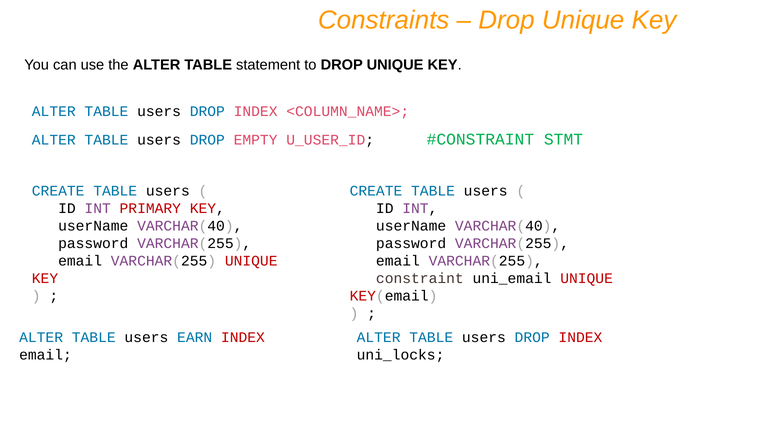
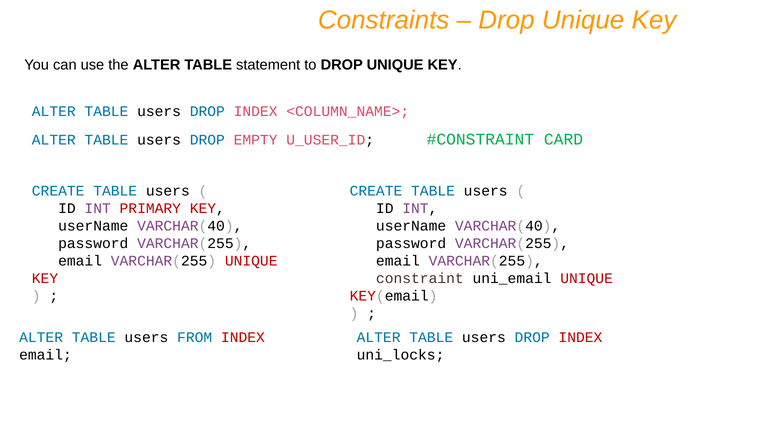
STMT: STMT -> CARD
EARN: EARN -> FROM
